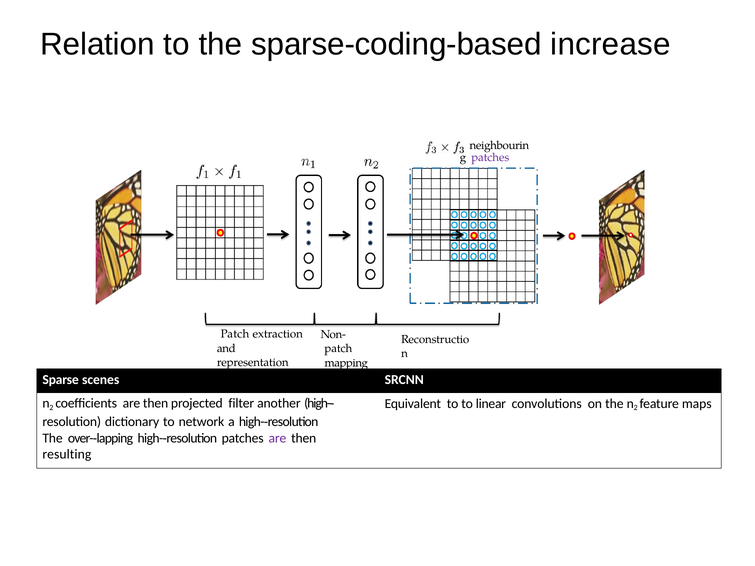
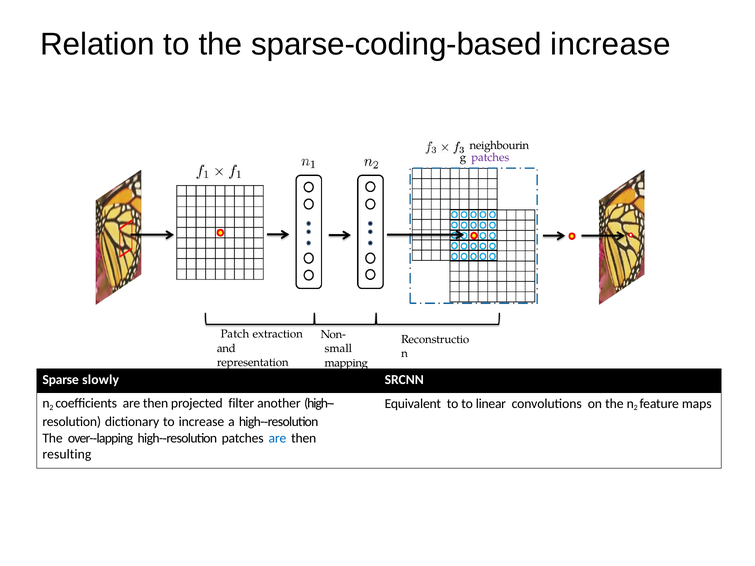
patch at (338, 349): patch -> small
scenes: scenes -> slowly
to network: network -> increase
are at (277, 438) colour: purple -> blue
